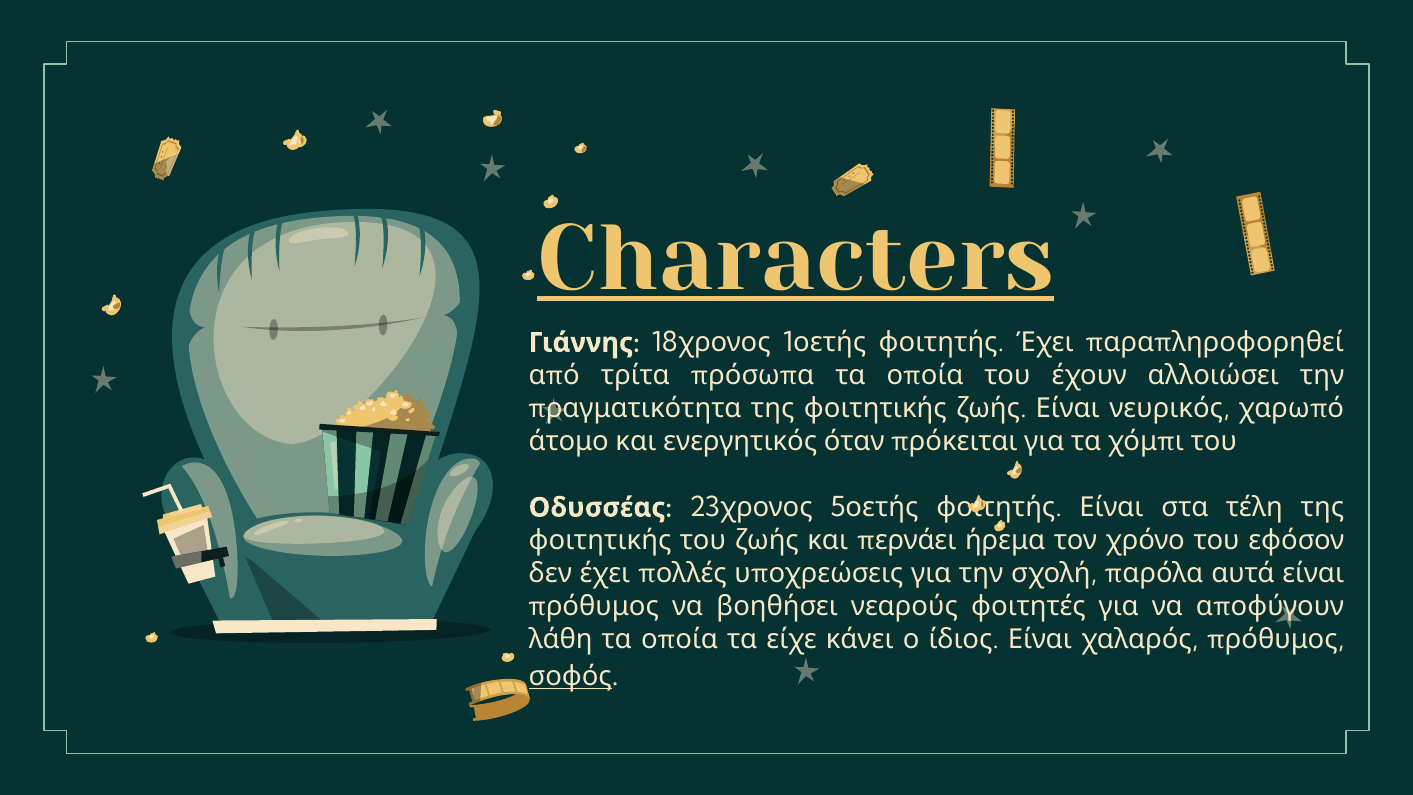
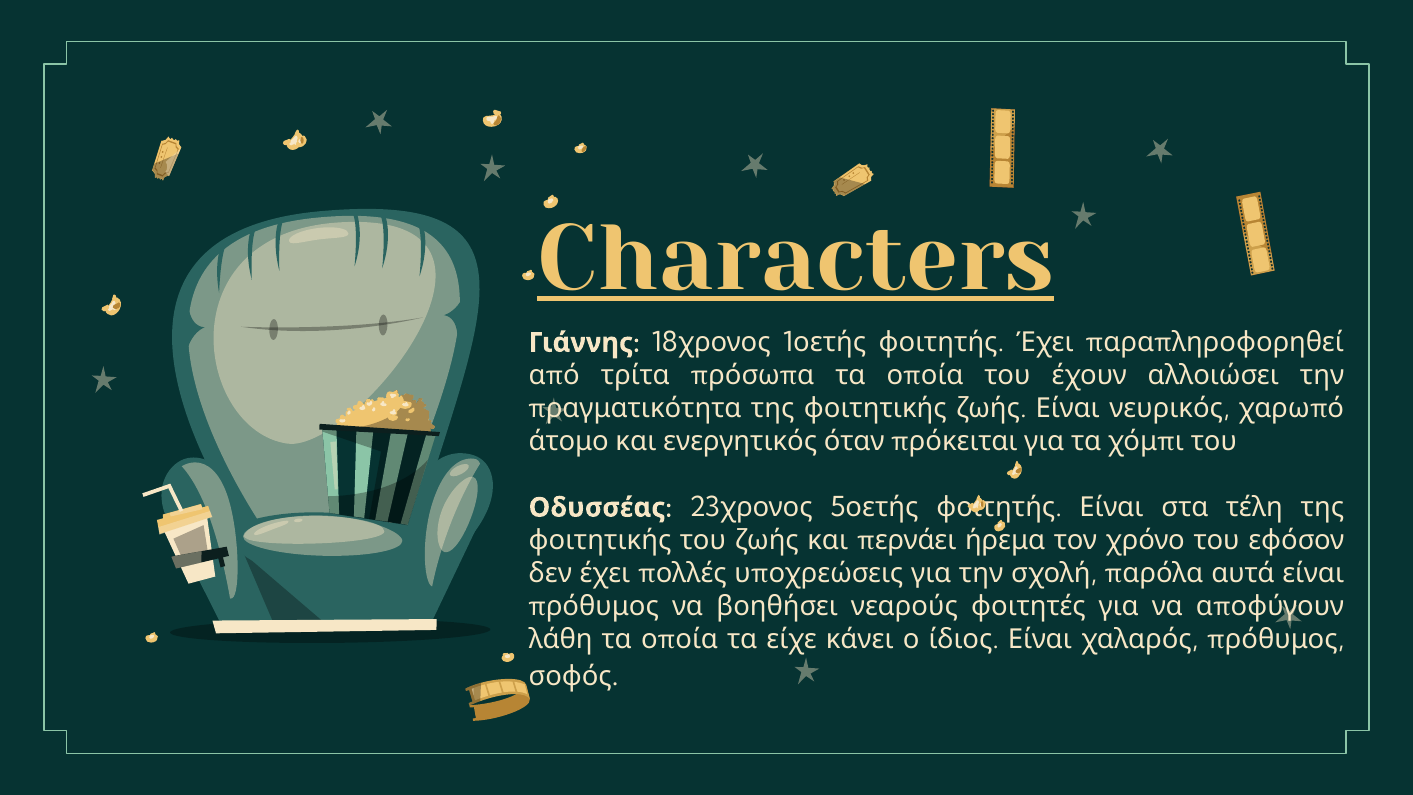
σοφός underline: present -> none
